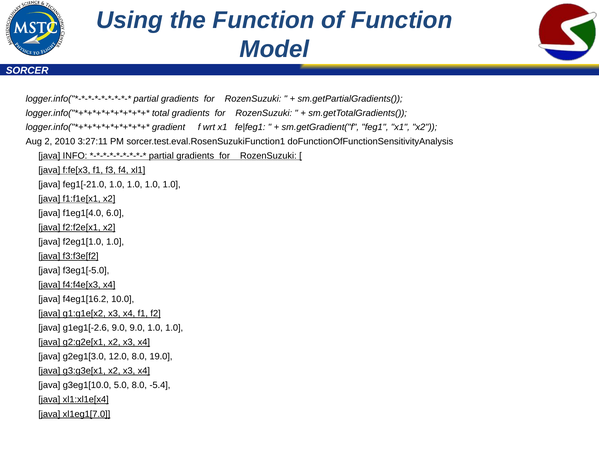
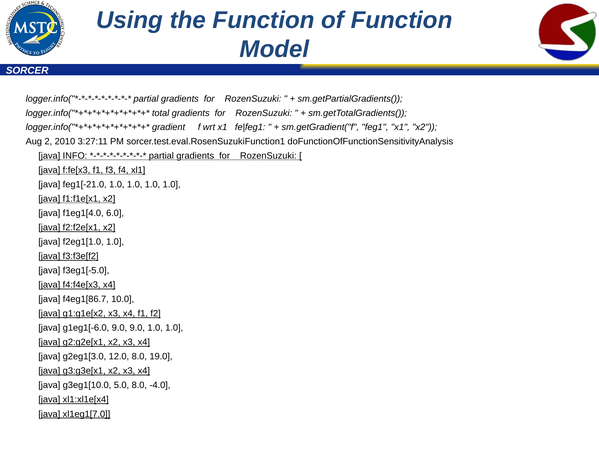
f4eg1[16.2: f4eg1[16.2 -> f4eg1[86.7
g1eg1[-2.6: g1eg1[-2.6 -> g1eg1[-6.0
-5.4: -5.4 -> -4.0
